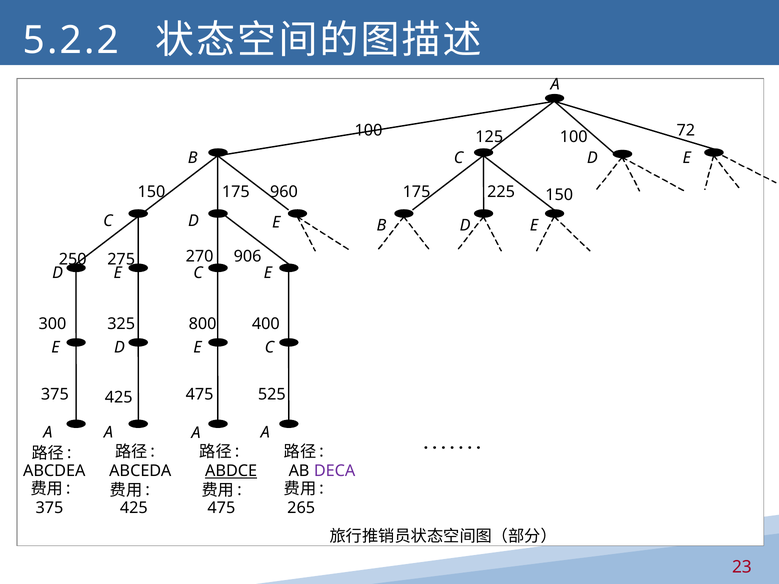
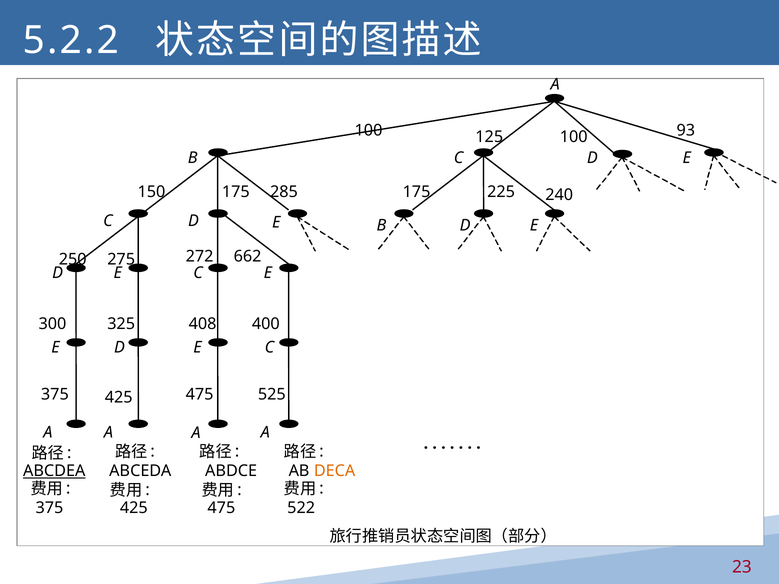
72: 72 -> 93
960: 960 -> 285
225 150: 150 -> 240
270: 270 -> 272
906: 906 -> 662
800: 800 -> 408
ABCDEA underline: none -> present
ABDCE underline: present -> none
DECA colour: purple -> orange
265: 265 -> 522
